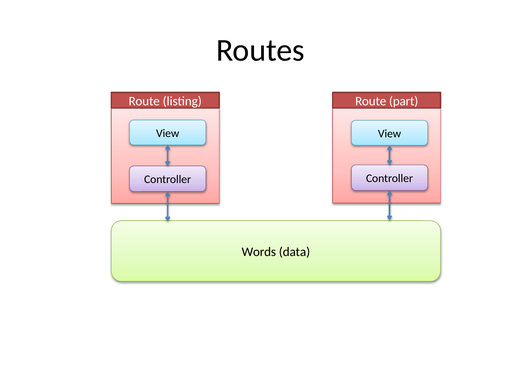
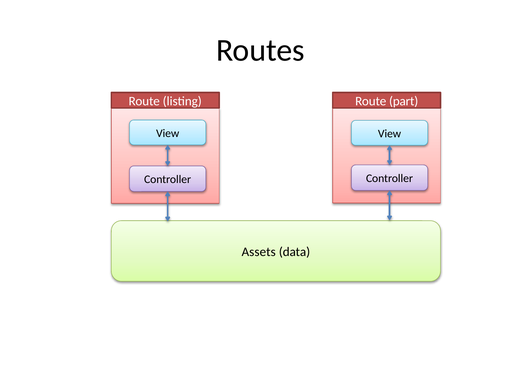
Words: Words -> Assets
